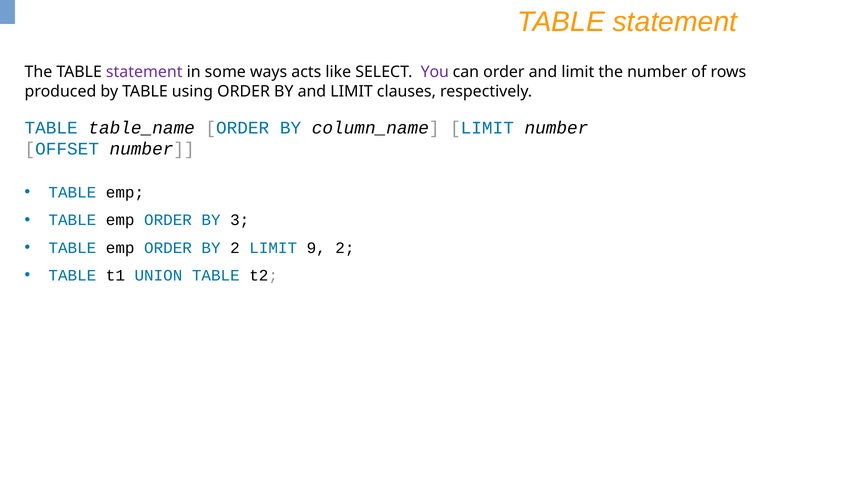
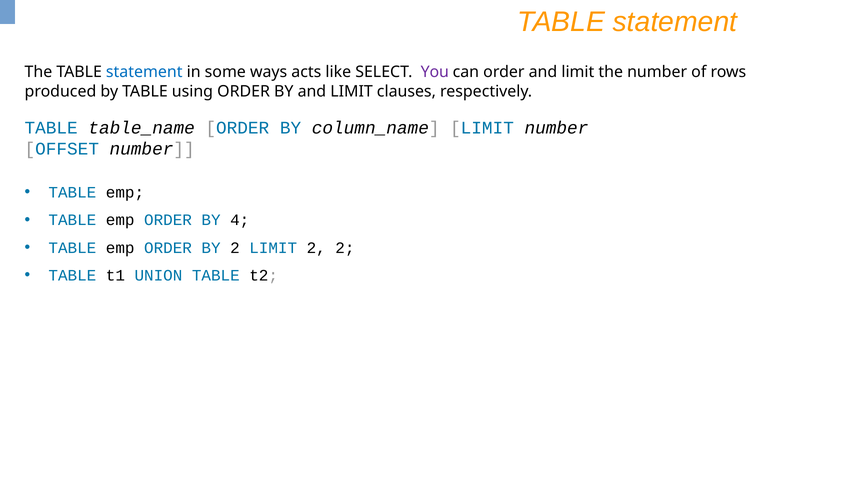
statement at (144, 72) colour: purple -> blue
3: 3 -> 4
LIMIT 9: 9 -> 2
